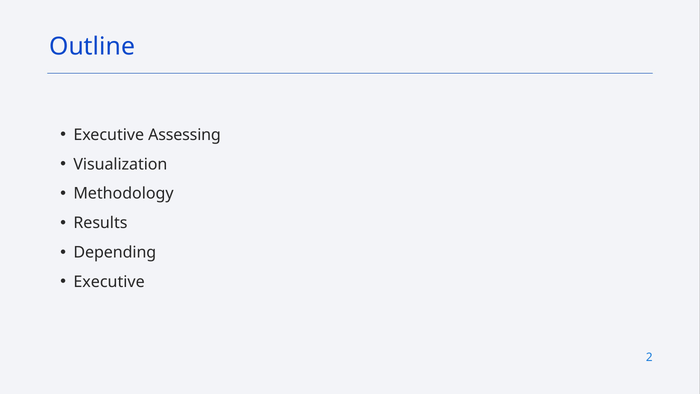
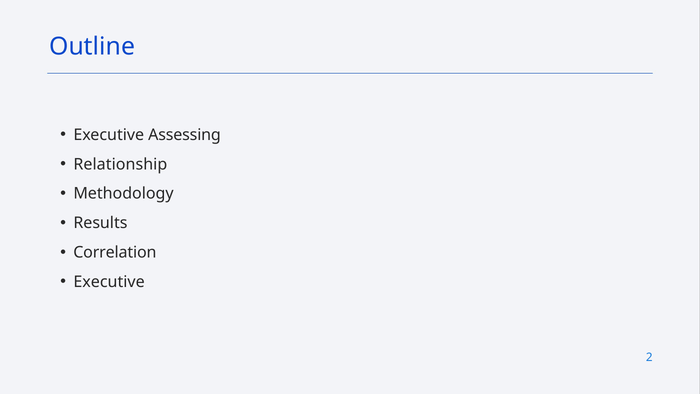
Visualization: Visualization -> Relationship
Depending: Depending -> Correlation
